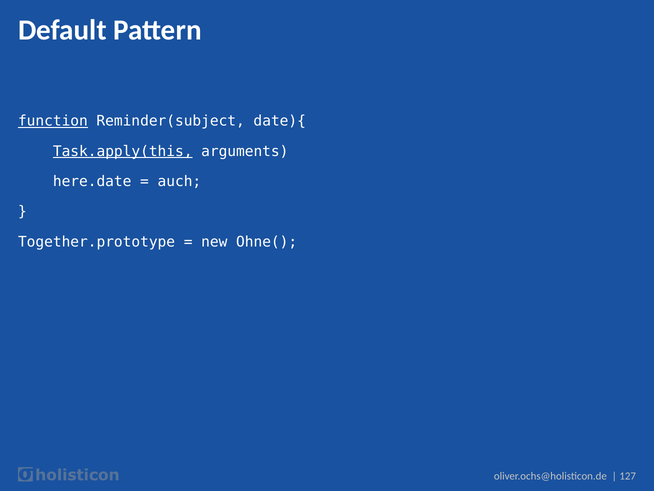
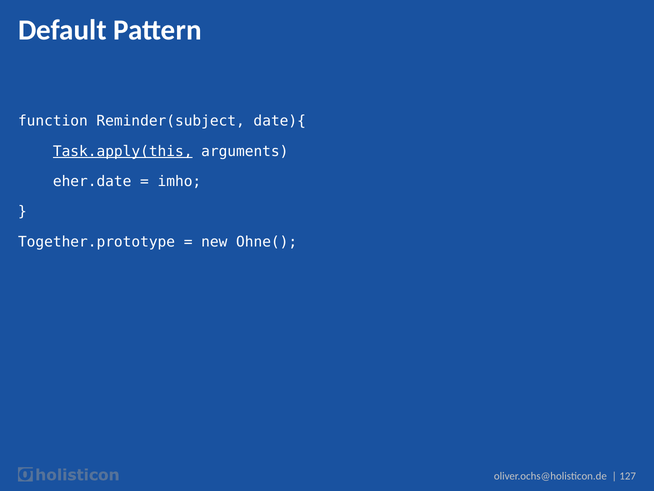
function underline: present -> none
here.date: here.date -> eher.date
auch: auch -> imho
